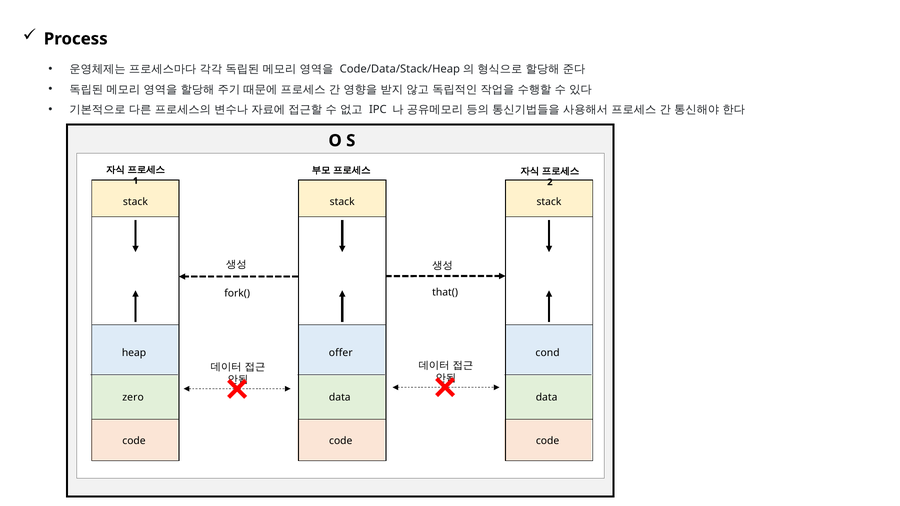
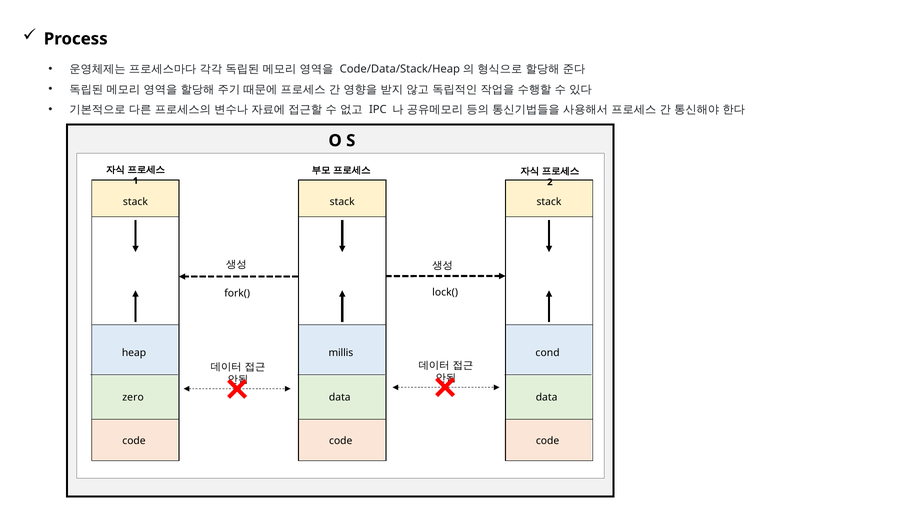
that(: that( -> lock(
offer: offer -> millis
